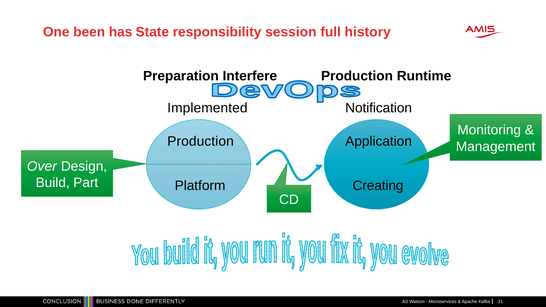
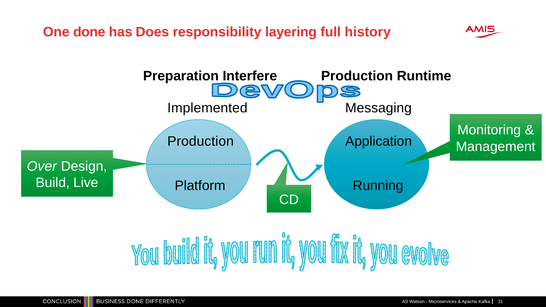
been: been -> done
State: State -> Does
session: session -> layering
Notification: Notification -> Messaging
Part: Part -> Live
Creating: Creating -> Running
